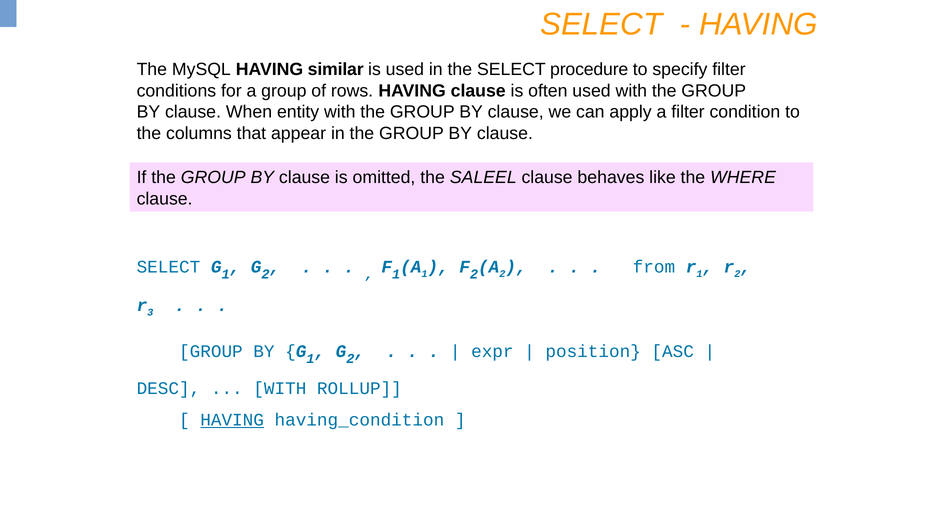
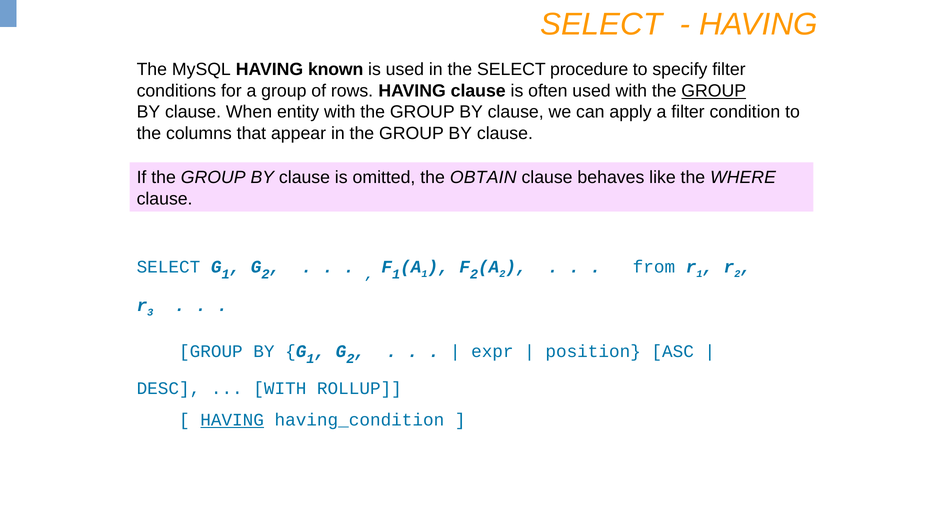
similar: similar -> known
GROUP at (714, 91) underline: none -> present
SALEEL: SALEEL -> OBTAIN
